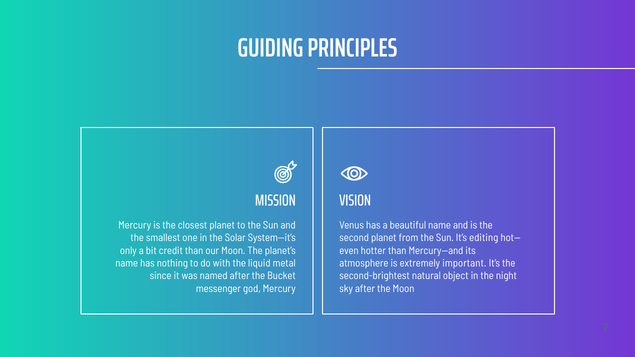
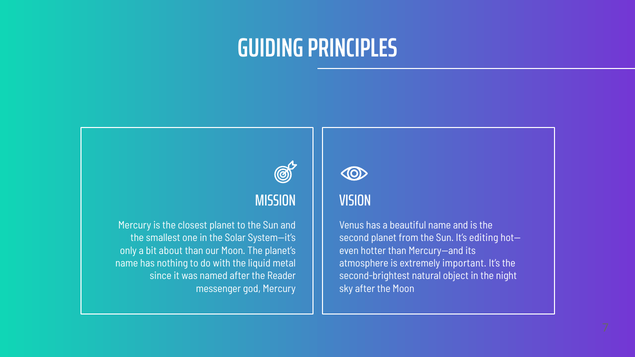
credit: credit -> about
Bucket: Bucket -> Reader
